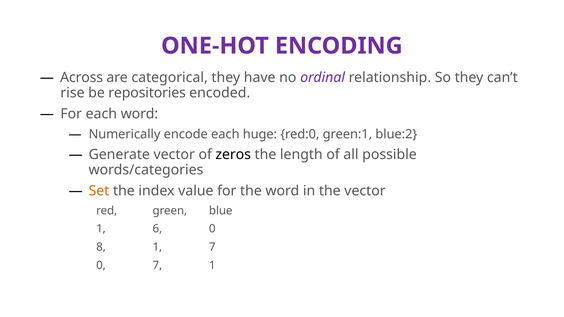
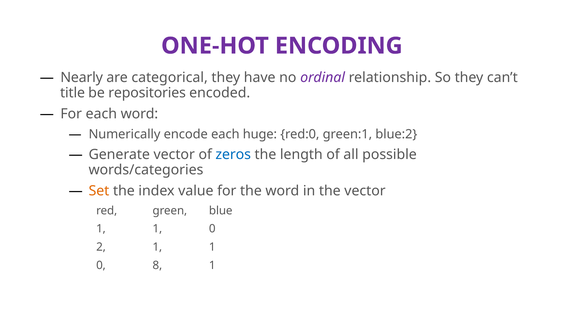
Across: Across -> Nearly
rise: rise -> title
zeros colour: black -> blue
6 at (157, 229): 6 -> 1
8: 8 -> 2
7 at (212, 247): 7 -> 1
0 7: 7 -> 8
